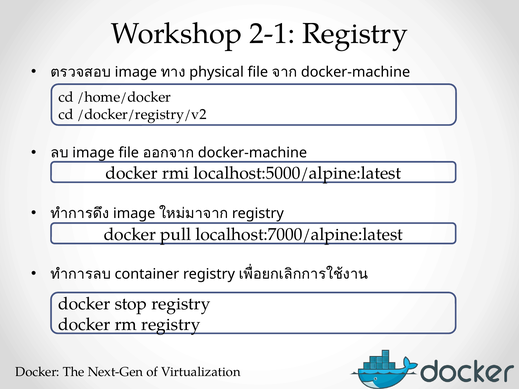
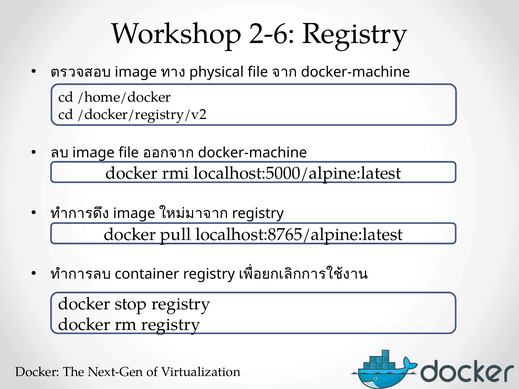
2-1: 2-1 -> 2-6
localhost:7000/alpine:latest: localhost:7000/alpine:latest -> localhost:8765/alpine:latest
